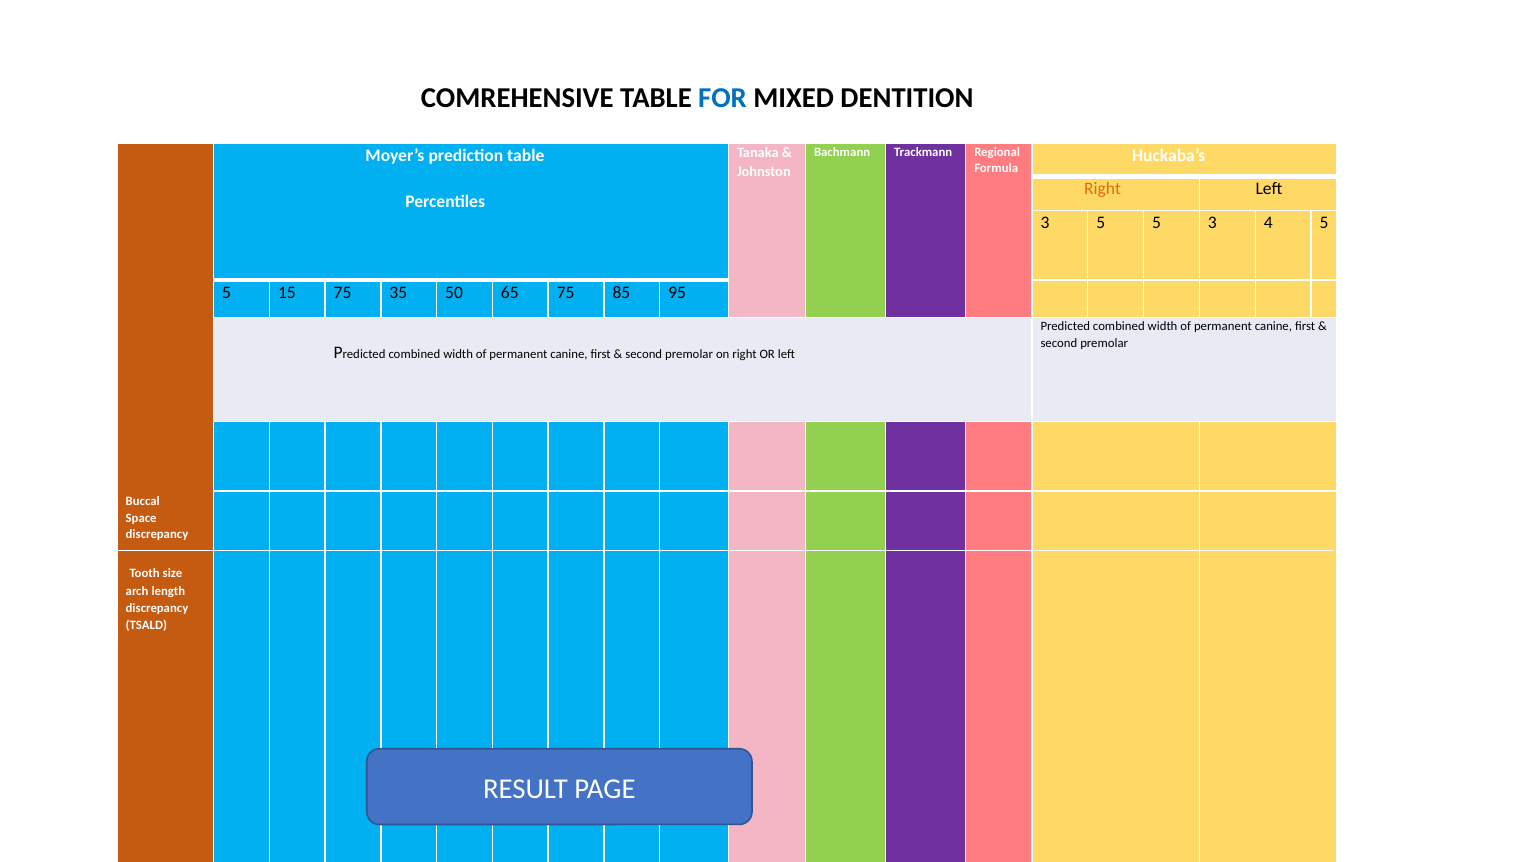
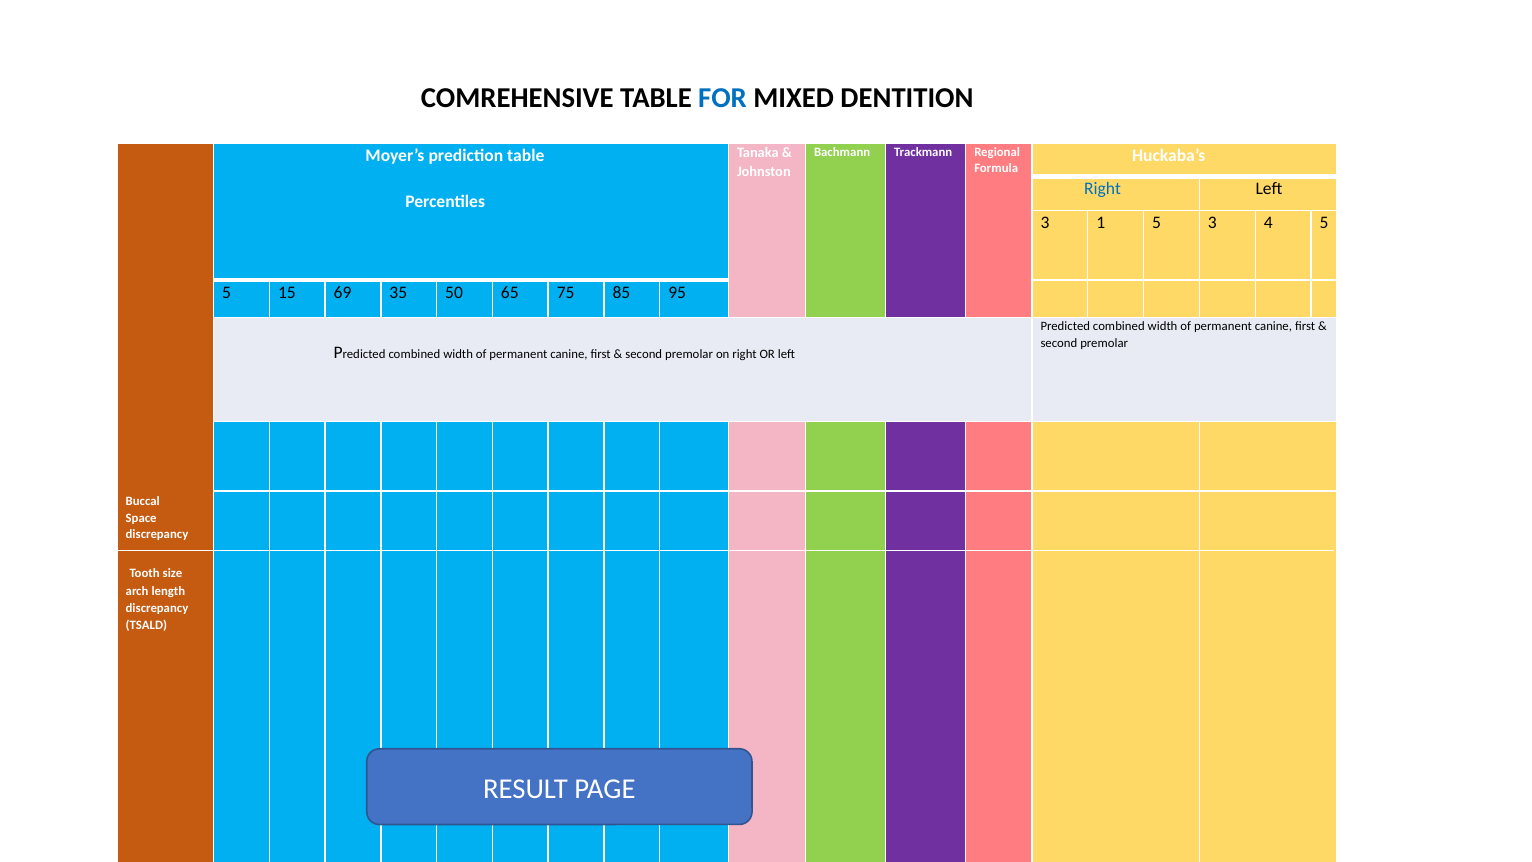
Right at (1103, 189) colour: orange -> blue
3 5: 5 -> 1
15 75: 75 -> 69
